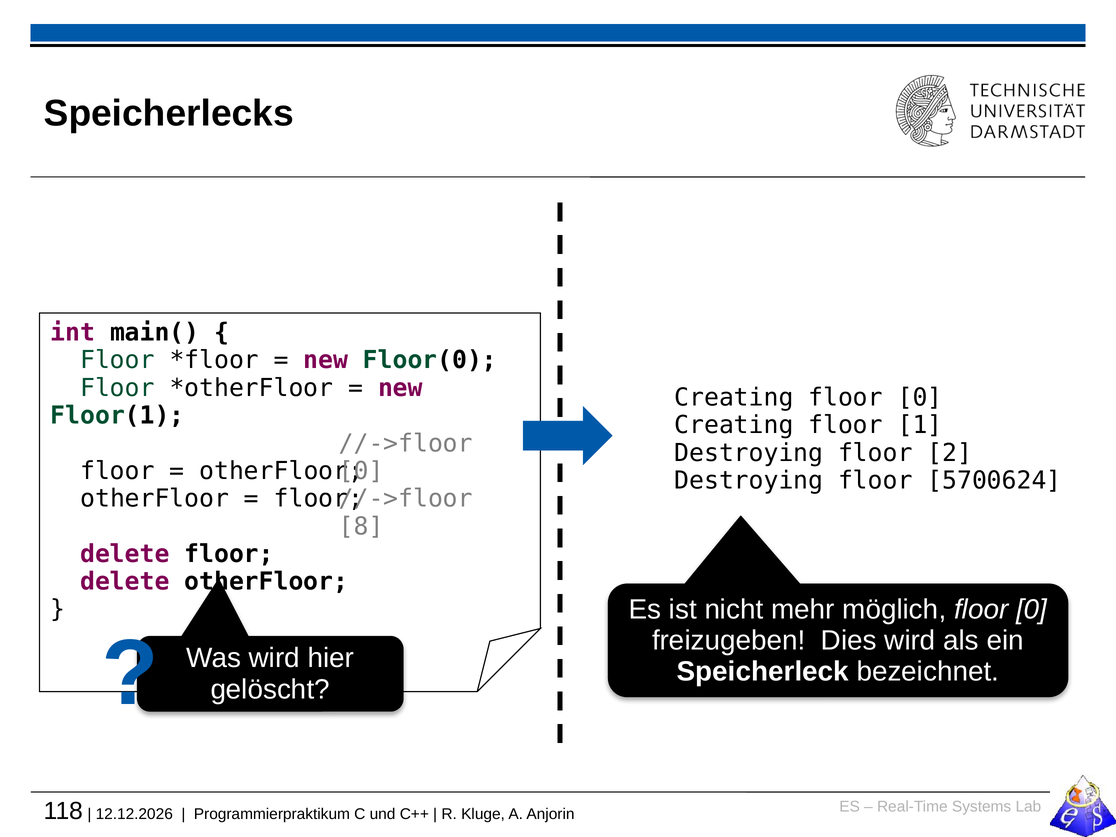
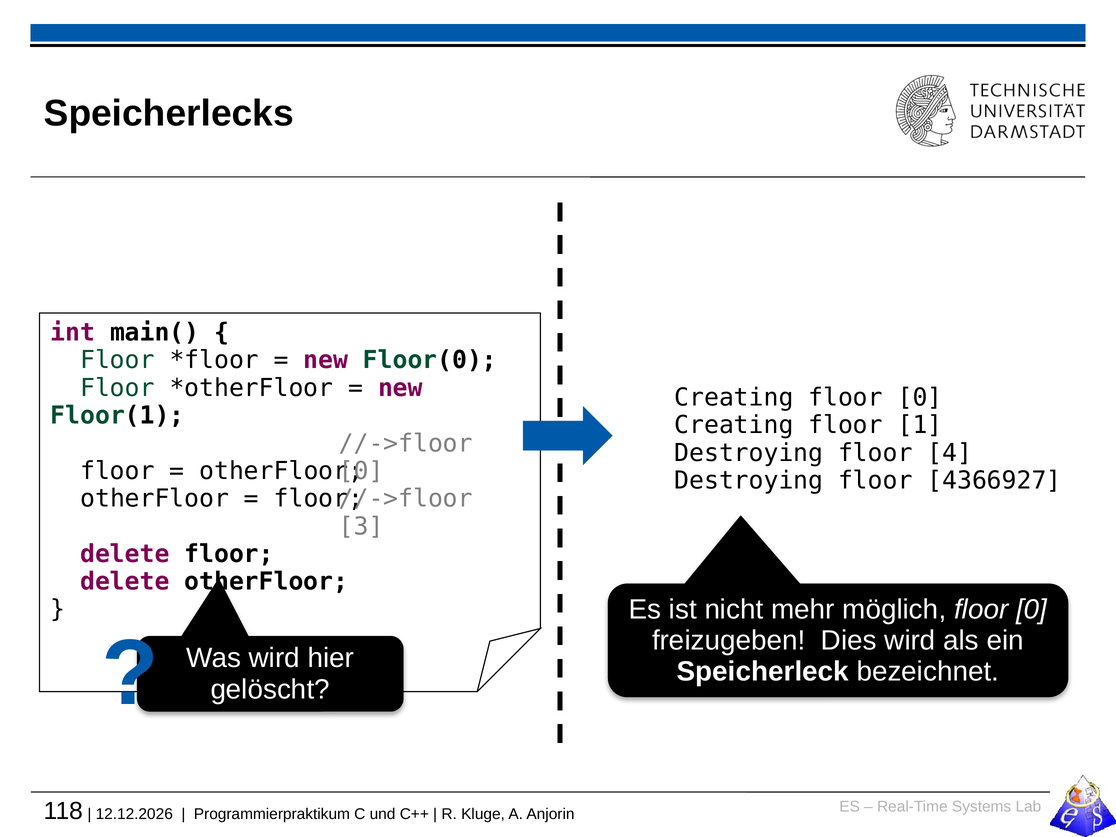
2: 2 -> 4
5700624: 5700624 -> 4366927
8: 8 -> 3
